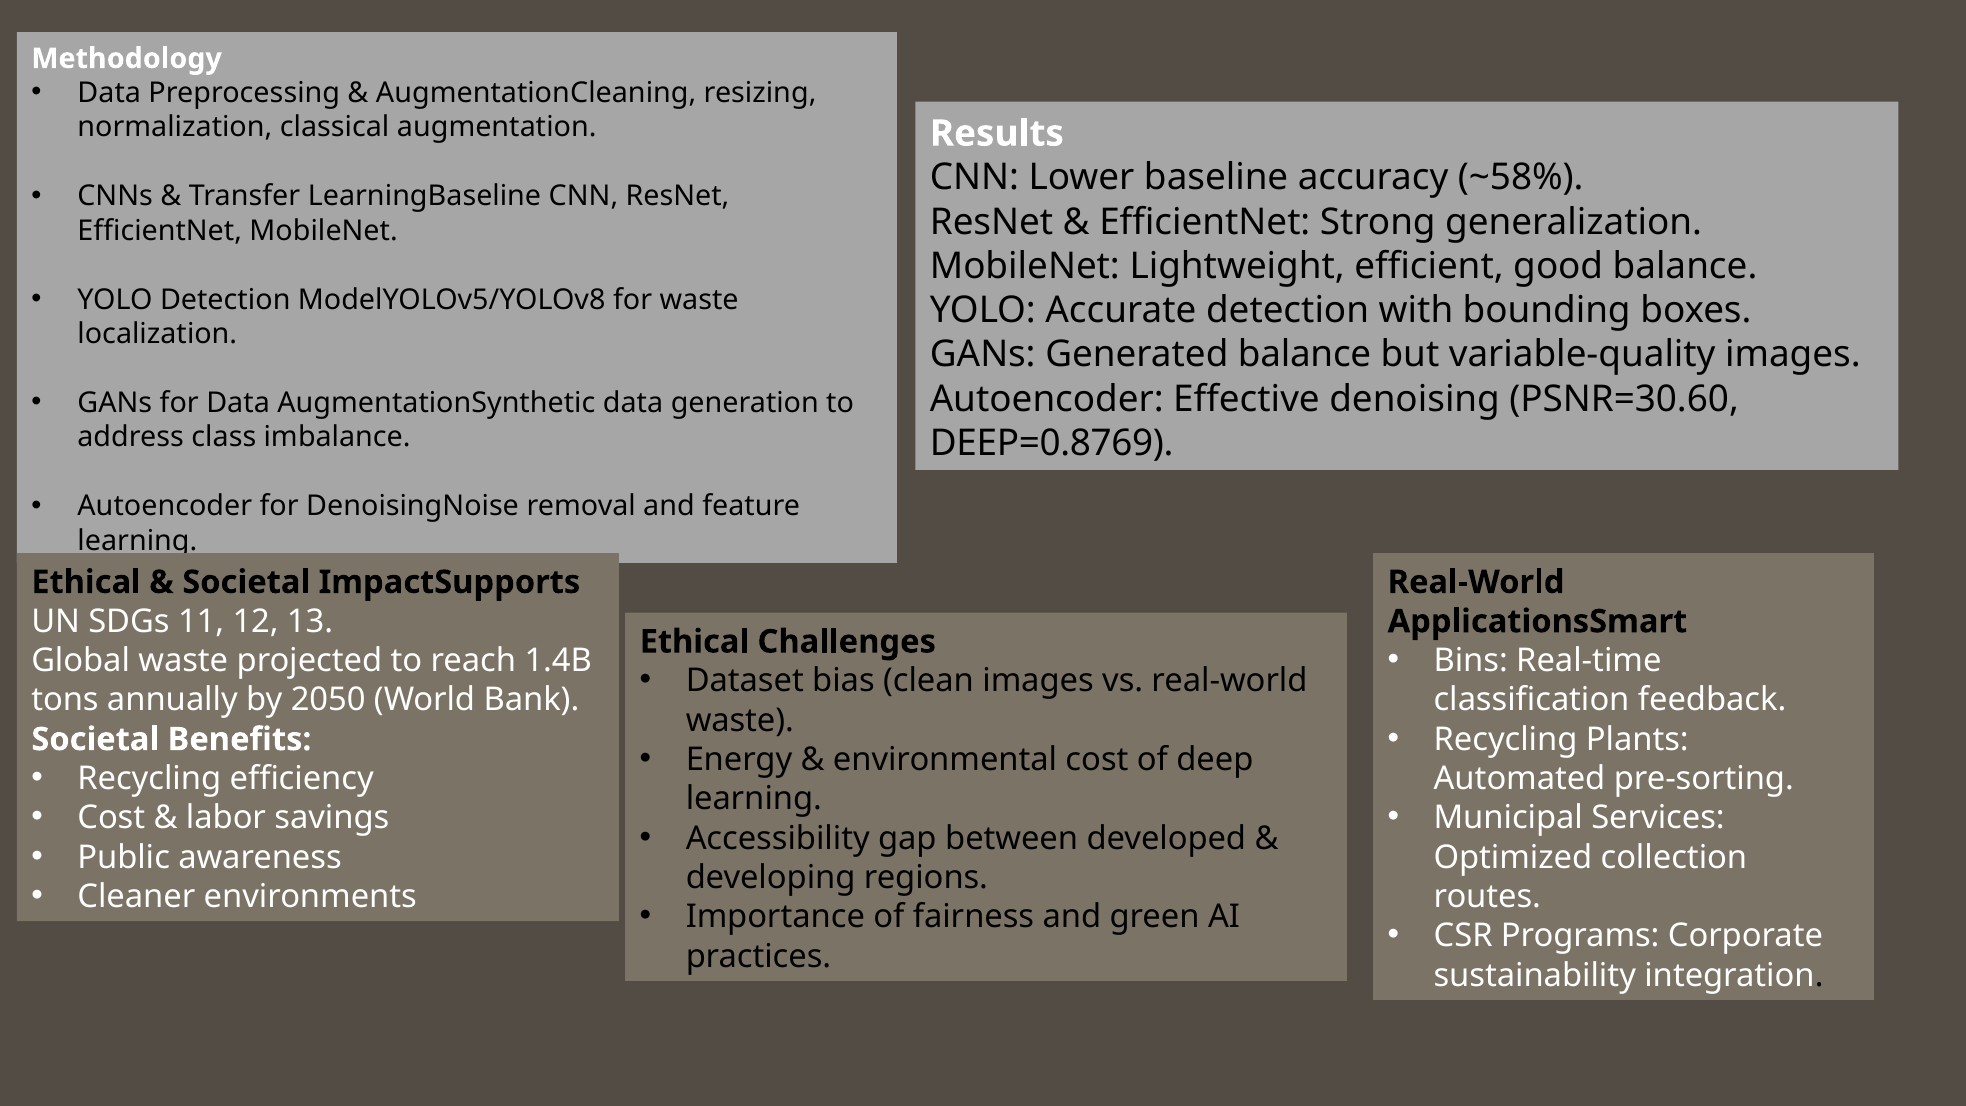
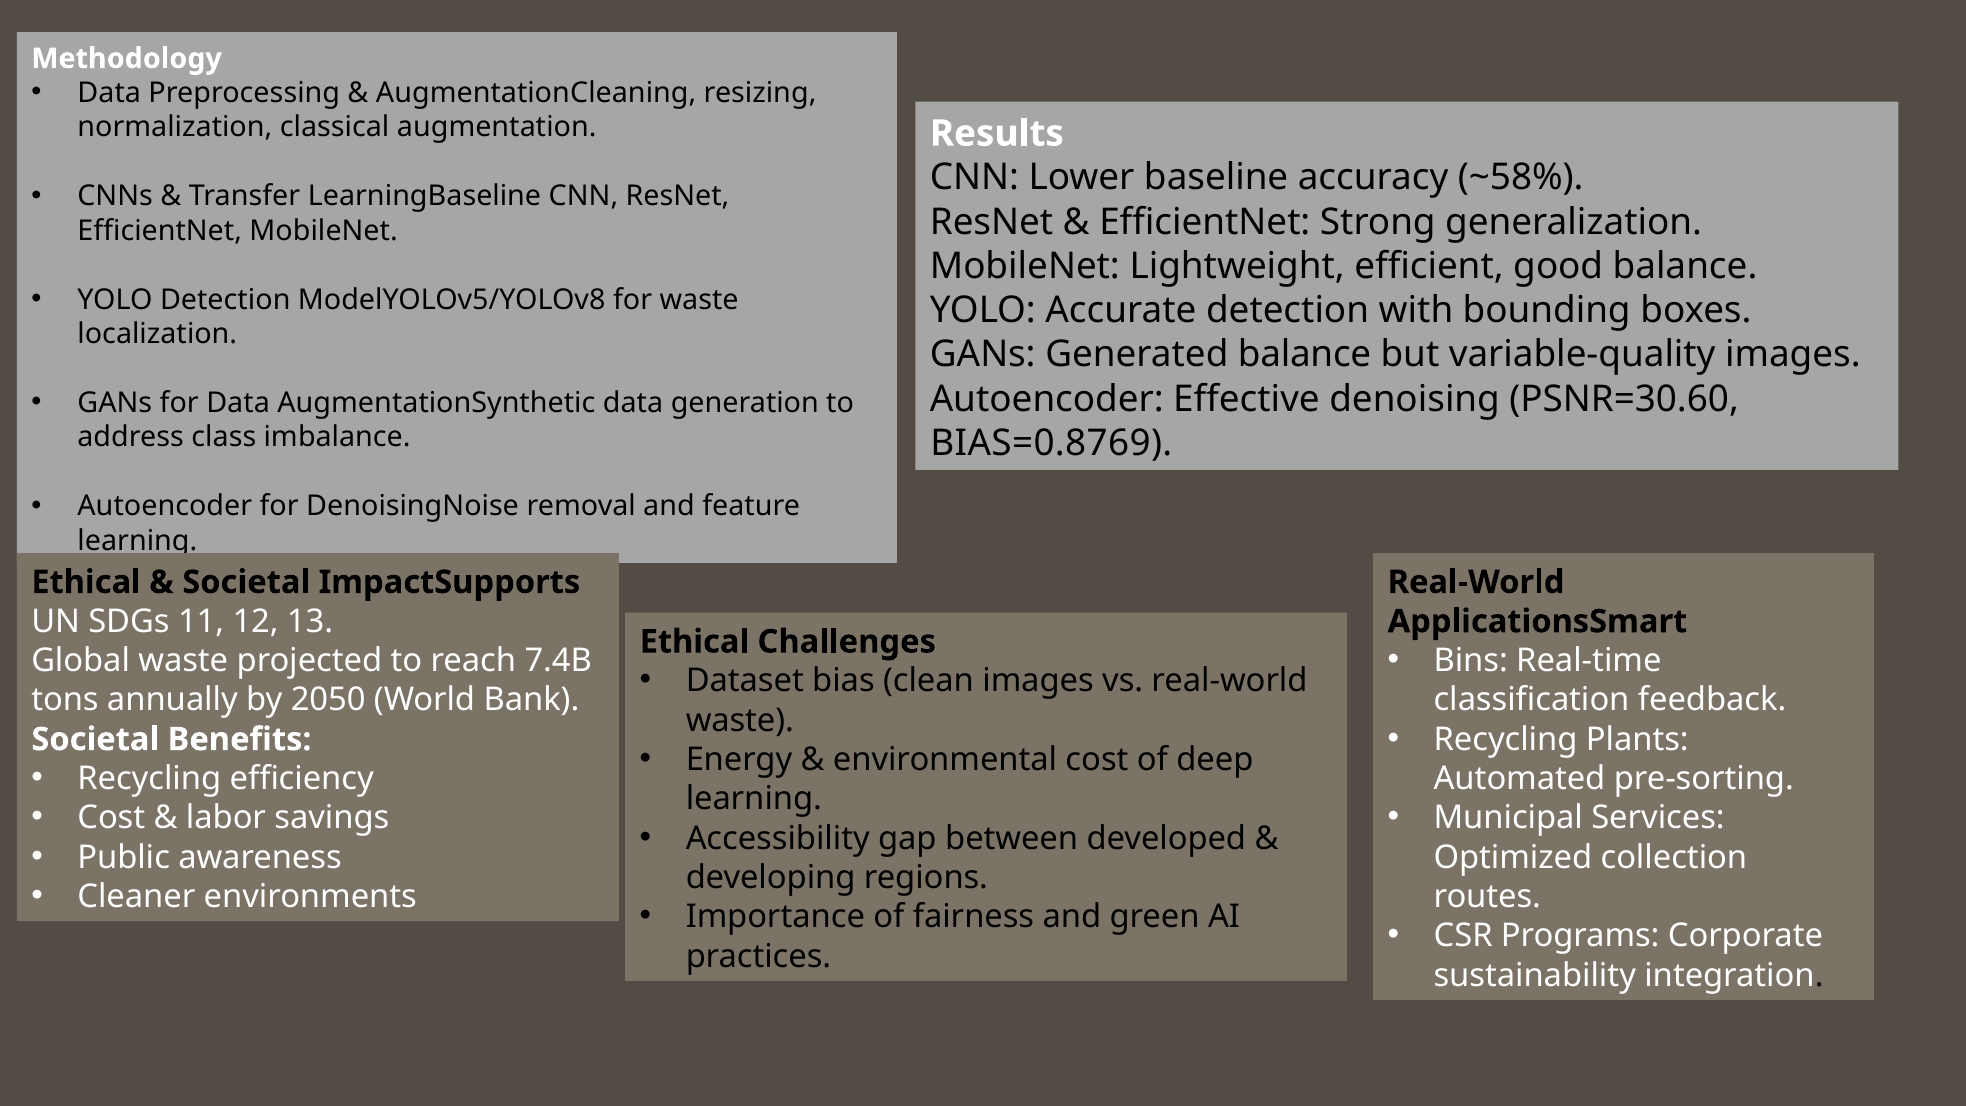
DEEP=0.8769: DEEP=0.8769 -> BIAS=0.8769
1.4B: 1.4B -> 7.4B
